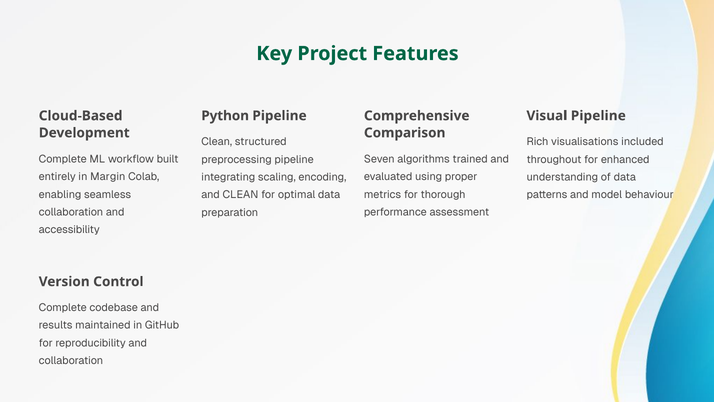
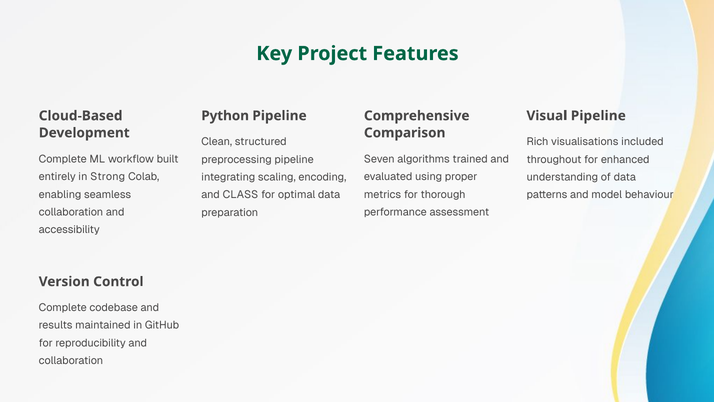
Margin: Margin -> Strong
and CLEAN: CLEAN -> CLASS
